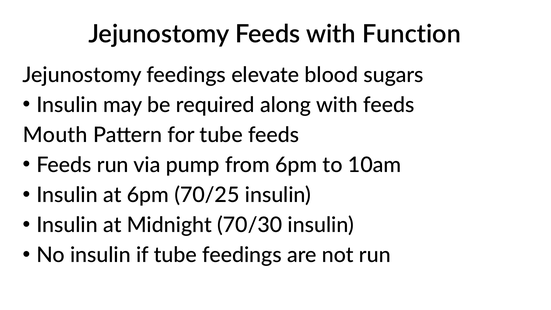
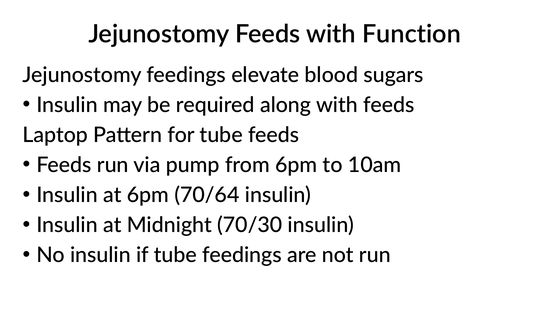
Mouth: Mouth -> Laptop
70/25: 70/25 -> 70/64
